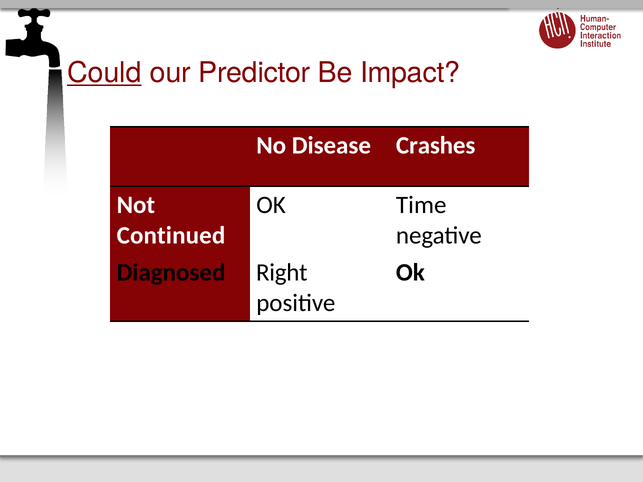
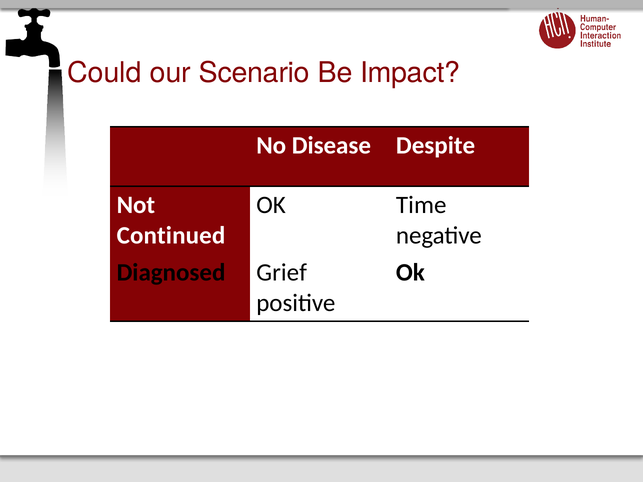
Could underline: present -> none
Predictor: Predictor -> Scenario
Crashes: Crashes -> Despite
Right: Right -> Grief
